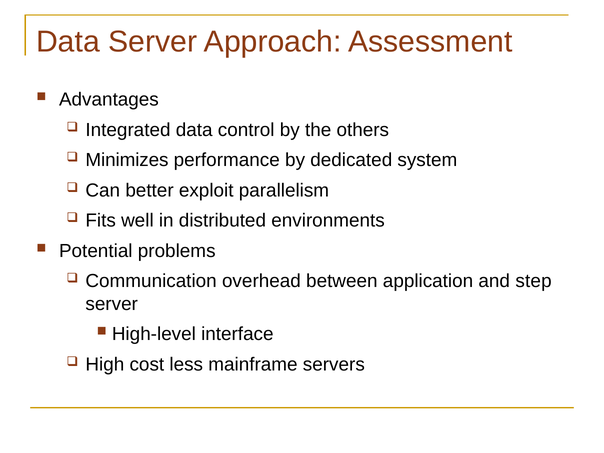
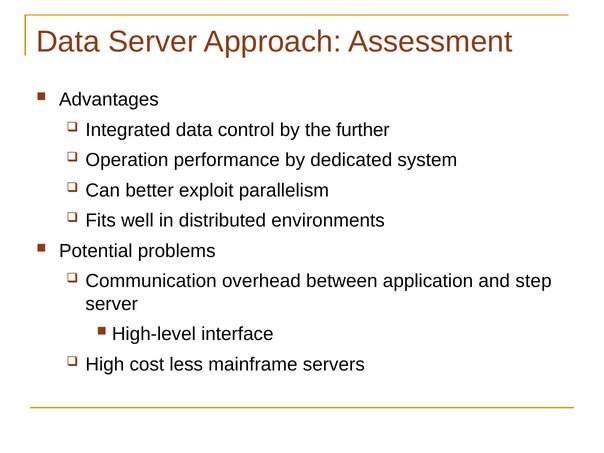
others: others -> further
Minimizes: Minimizes -> Operation
